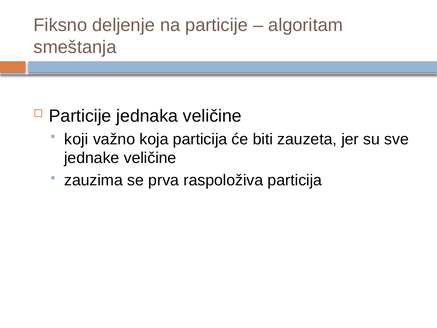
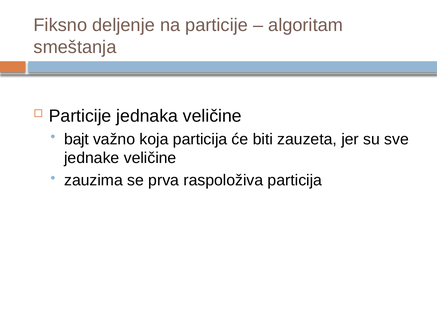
koji: koji -> bajt
